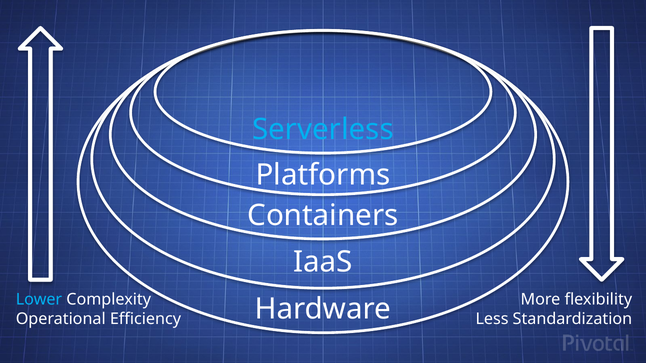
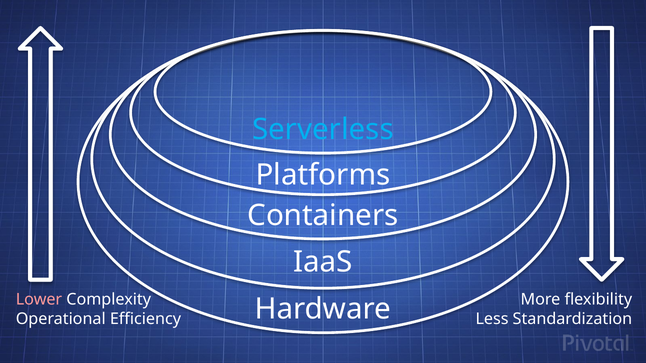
Lower colour: light blue -> pink
